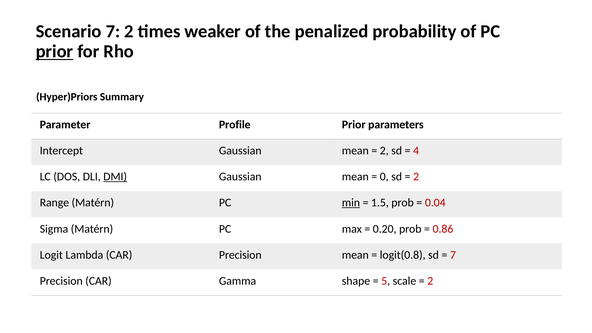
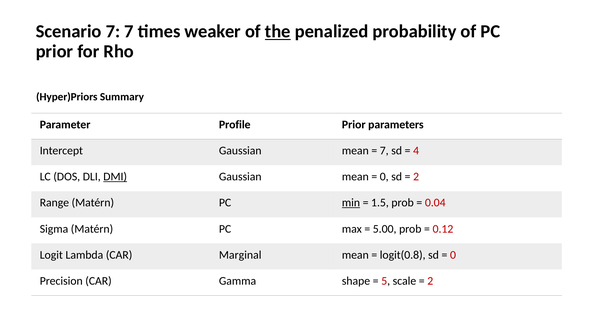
7 2: 2 -> 7
the underline: none -> present
prior at (54, 52) underline: present -> none
2 at (384, 151): 2 -> 7
0.20: 0.20 -> 5.00
0.86: 0.86 -> 0.12
CAR Precision: Precision -> Marginal
7 at (453, 255): 7 -> 0
